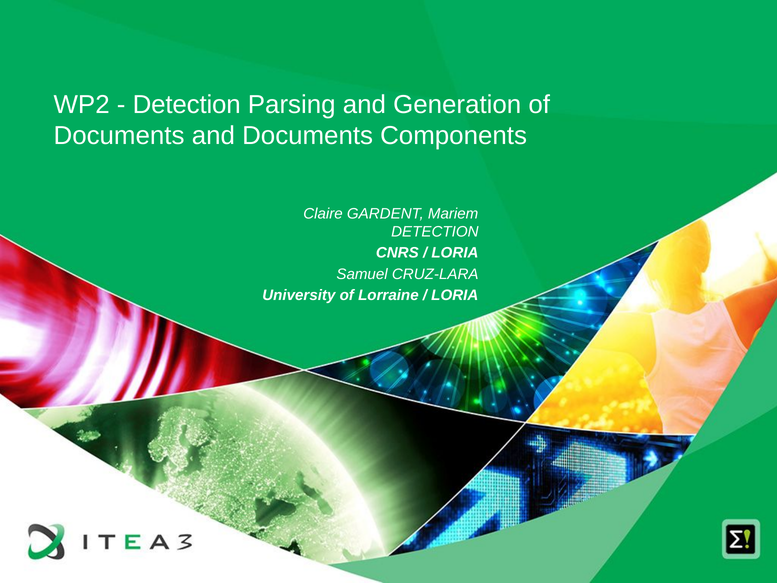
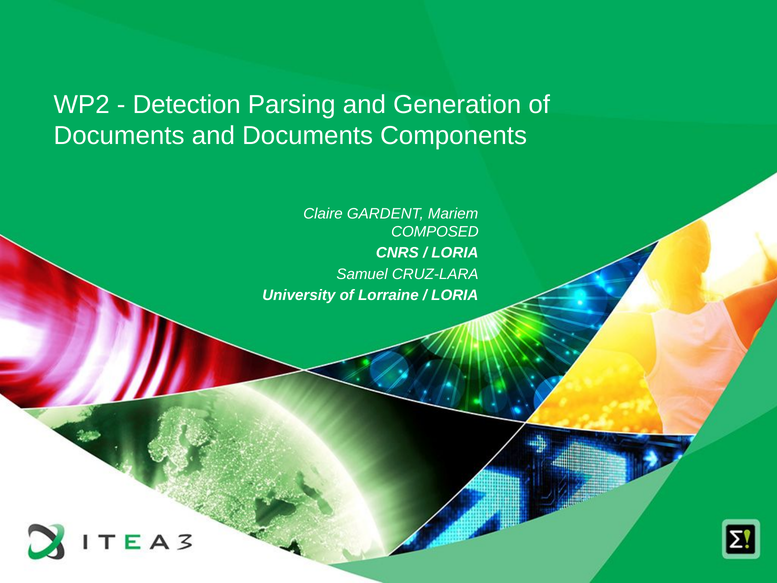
DETECTION at (435, 232): DETECTION -> COMPOSED
